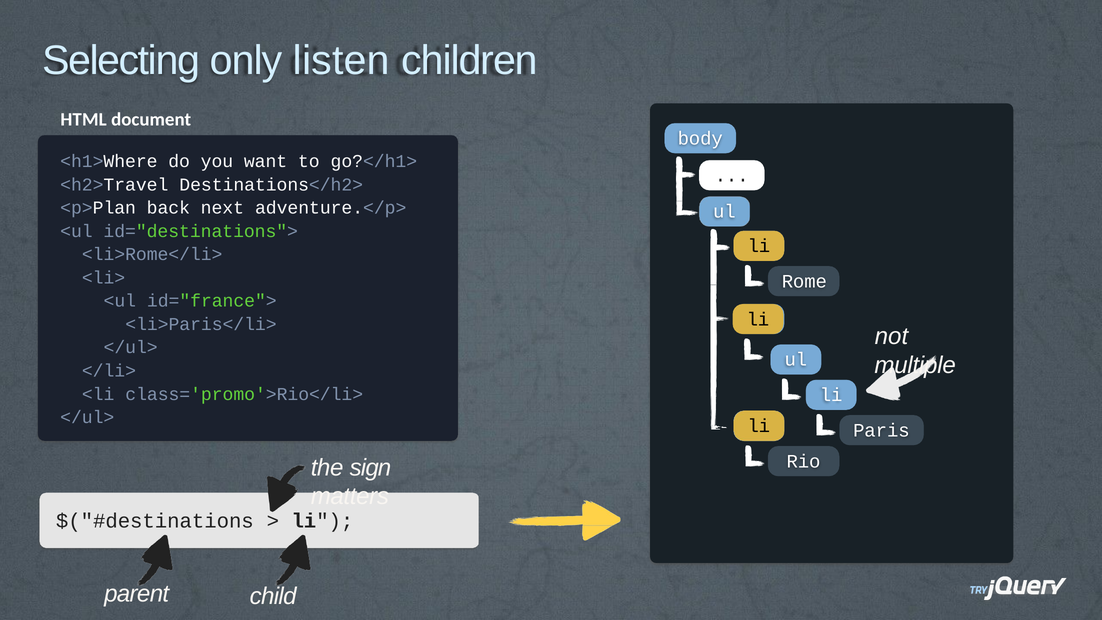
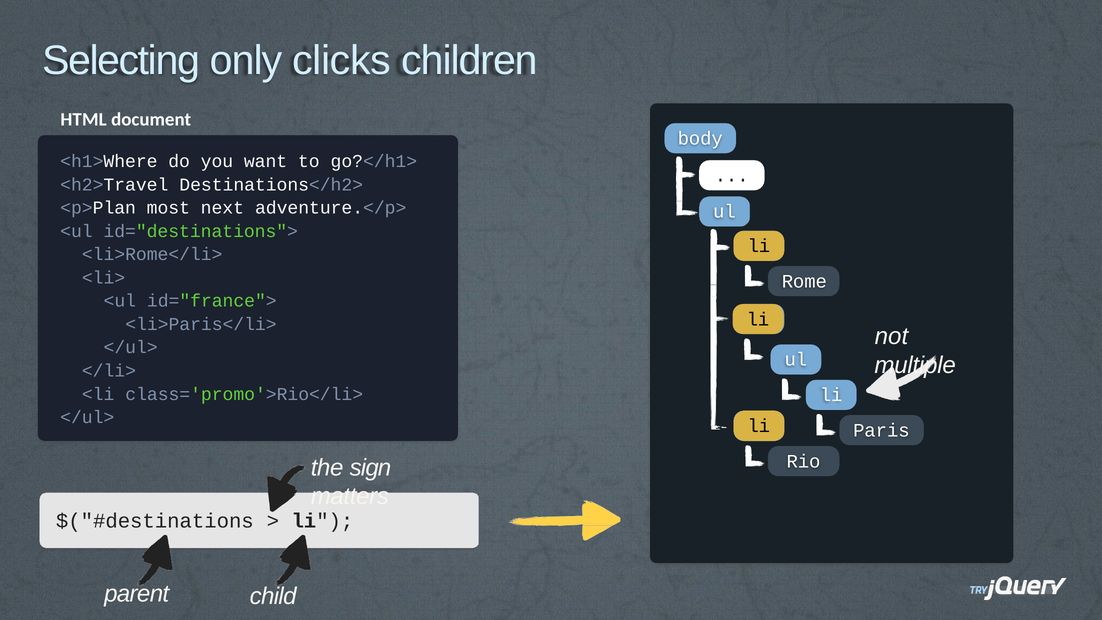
listen: listen -> clicks
back: back -> most
